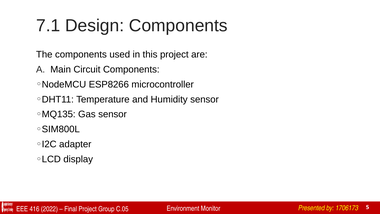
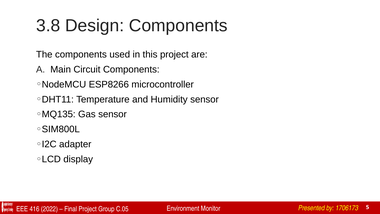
7.1: 7.1 -> 3.8
